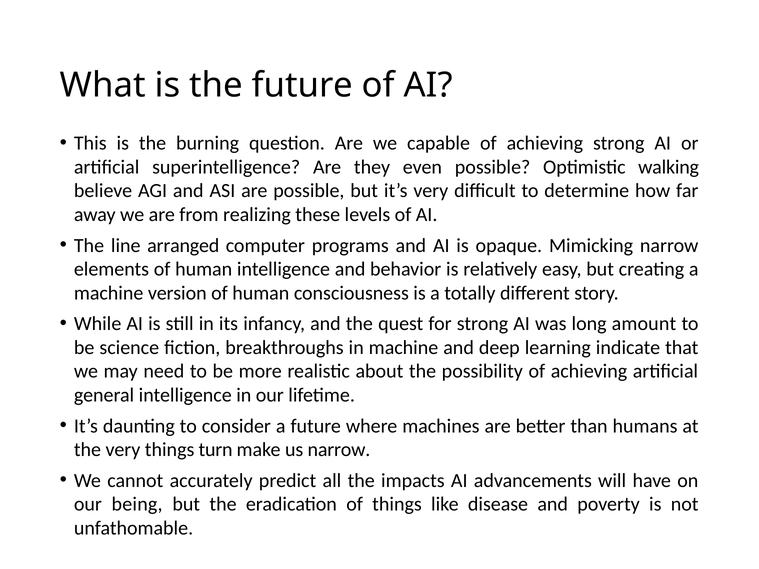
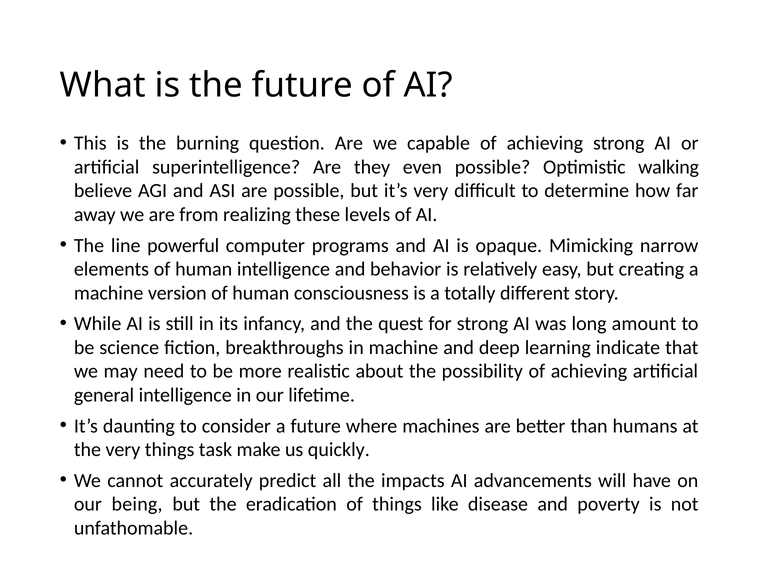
arranged: arranged -> powerful
turn: turn -> task
us narrow: narrow -> quickly
